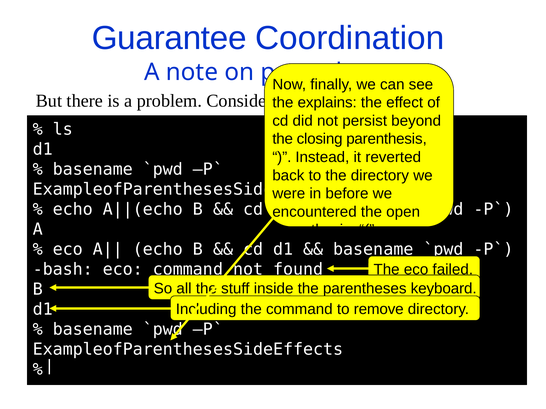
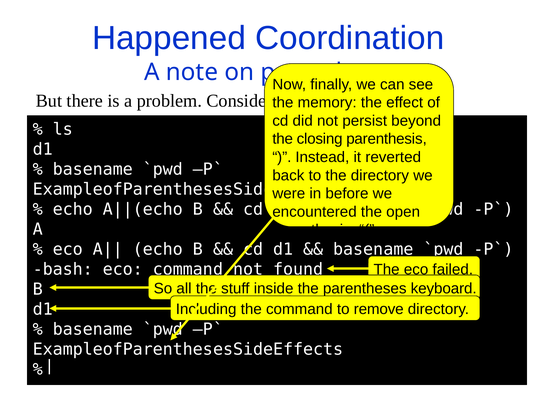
Guarantee: Guarantee -> Happened
explains: explains -> memory
